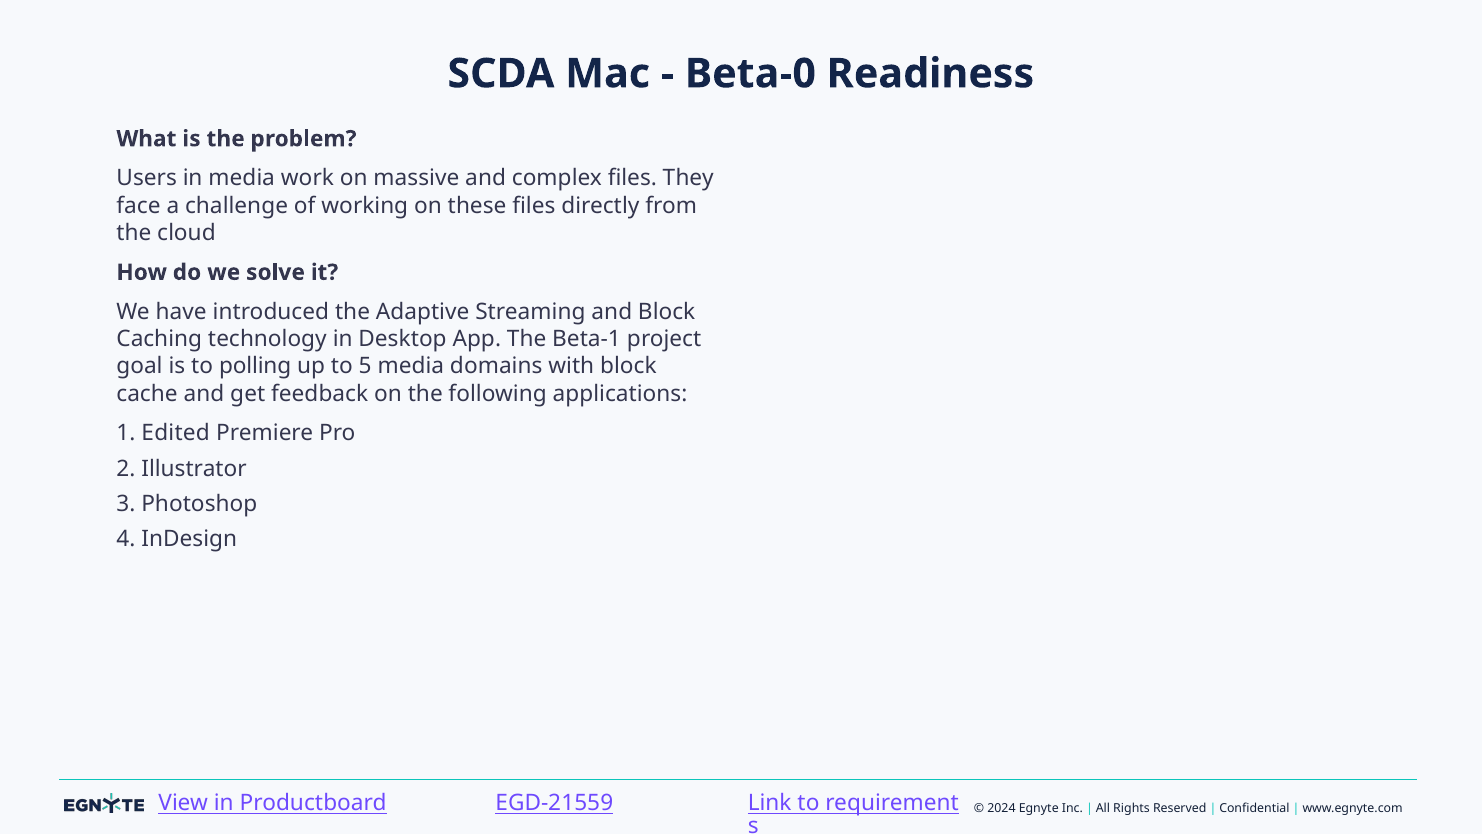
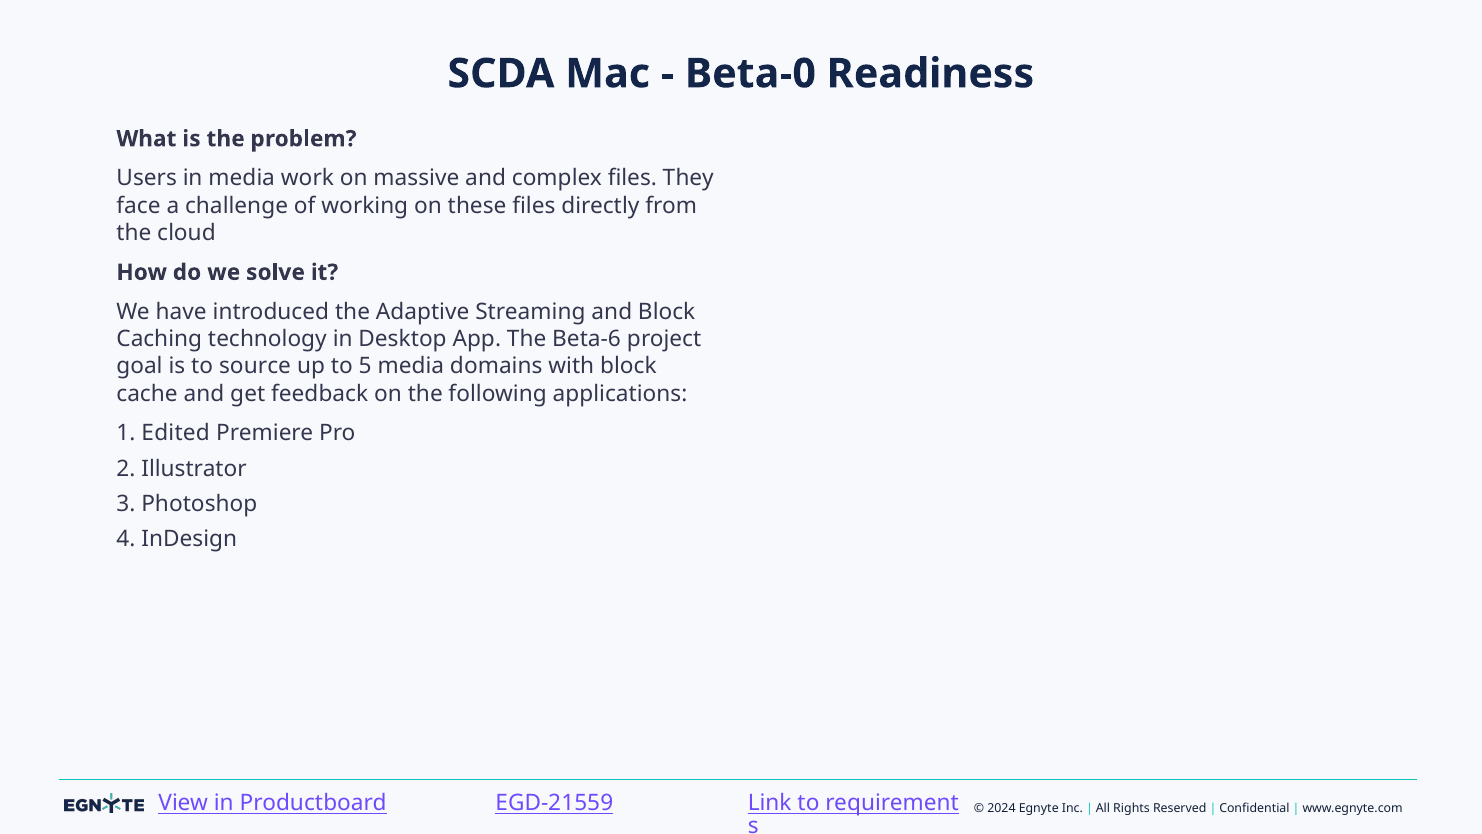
Beta-1: Beta-1 -> Beta-6
polling: polling -> source
